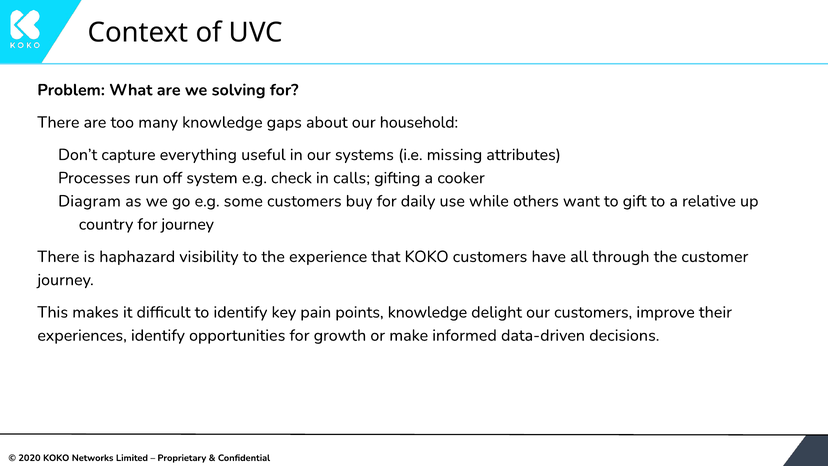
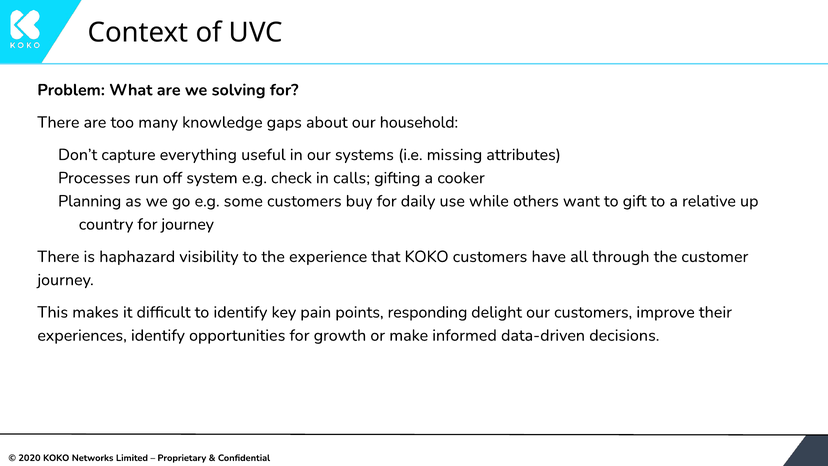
Diagram: Diagram -> Planning
points knowledge: knowledge -> responding
